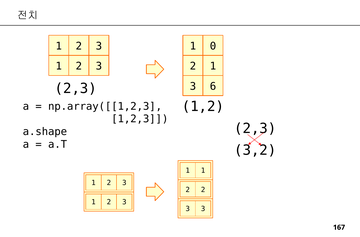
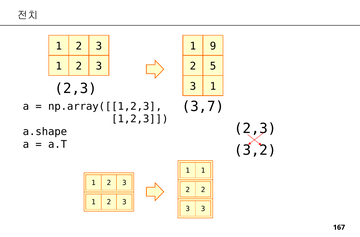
0: 0 -> 9
2 1: 1 -> 5
6 at (213, 86): 6 -> 1
1,2: 1,2 -> 3,7
